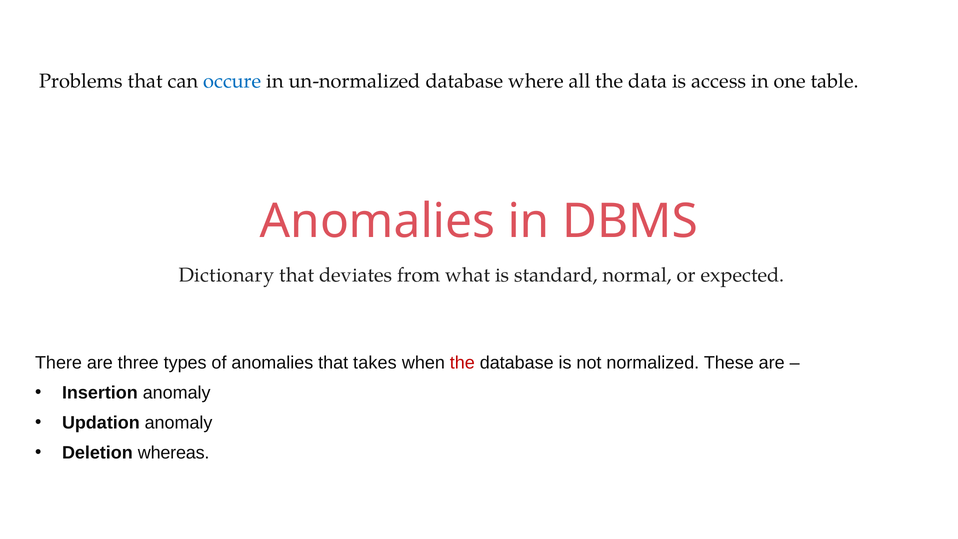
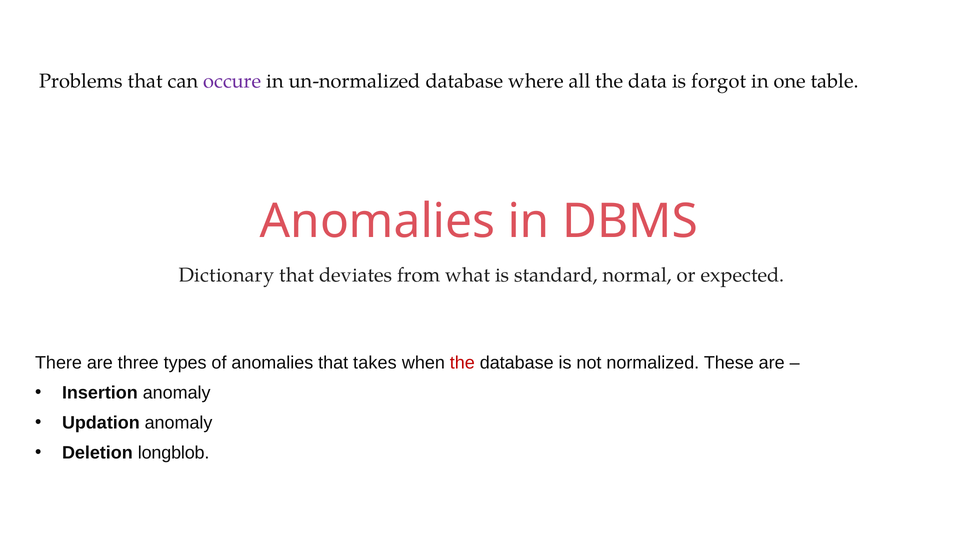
occure colour: blue -> purple
access: access -> forgot
whereas: whereas -> longblob
